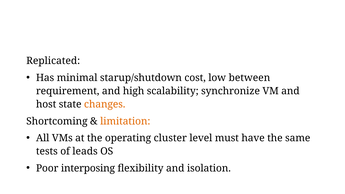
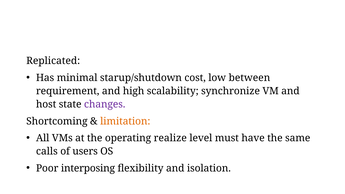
changes colour: orange -> purple
cluster: cluster -> realize
tests: tests -> calls
leads: leads -> users
